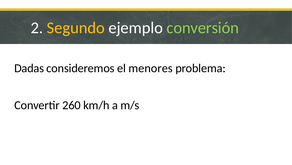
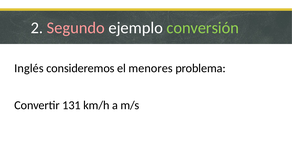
Segundo colour: yellow -> pink
Dadas: Dadas -> Inglés
260: 260 -> 131
